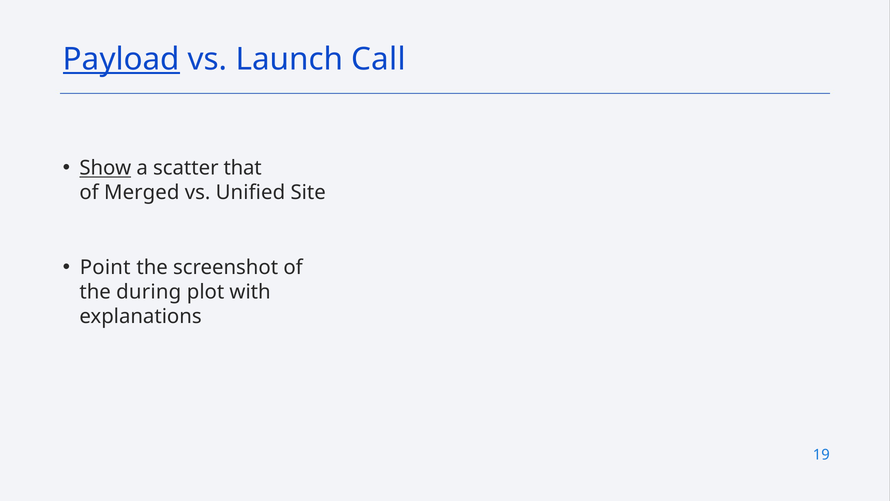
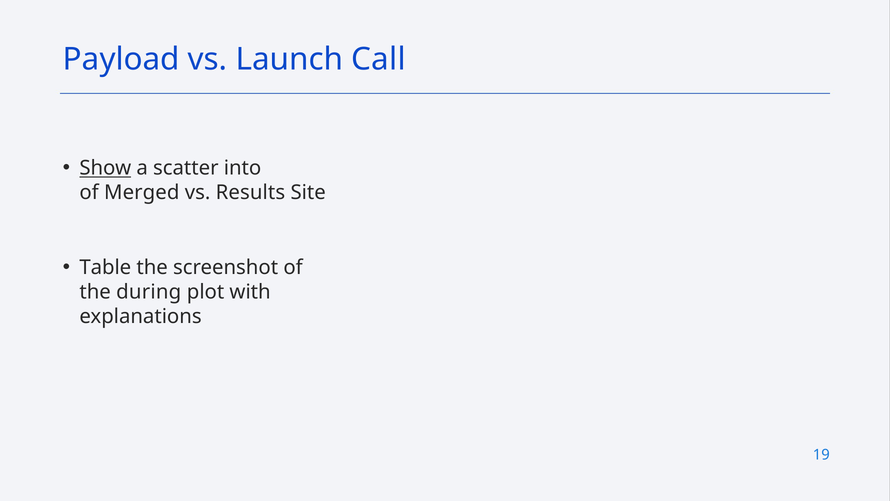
Payload underline: present -> none
that: that -> into
Unified: Unified -> Results
Point: Point -> Table
